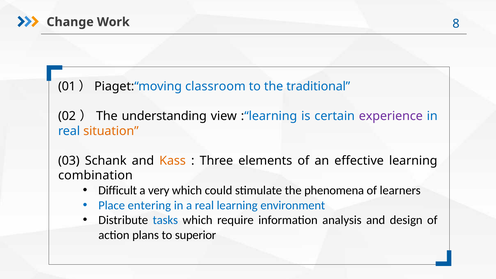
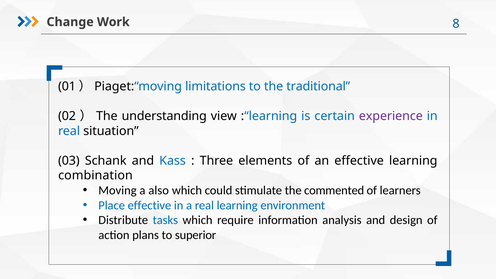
classroom: classroom -> limitations
situation colour: orange -> black
Kass colour: orange -> blue
Difficult: Difficult -> Moving
very: very -> also
phenomena: phenomena -> commented
Place entering: entering -> effective
